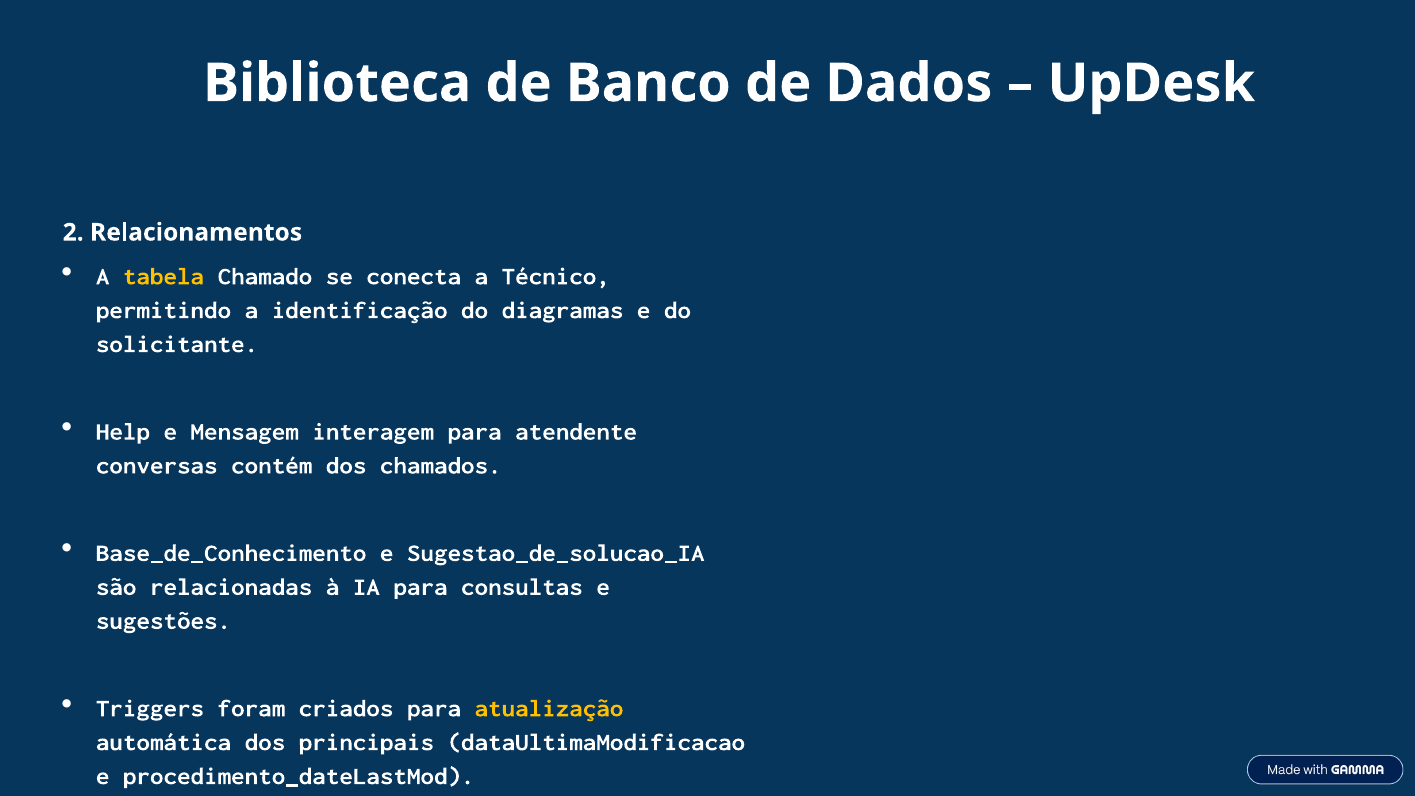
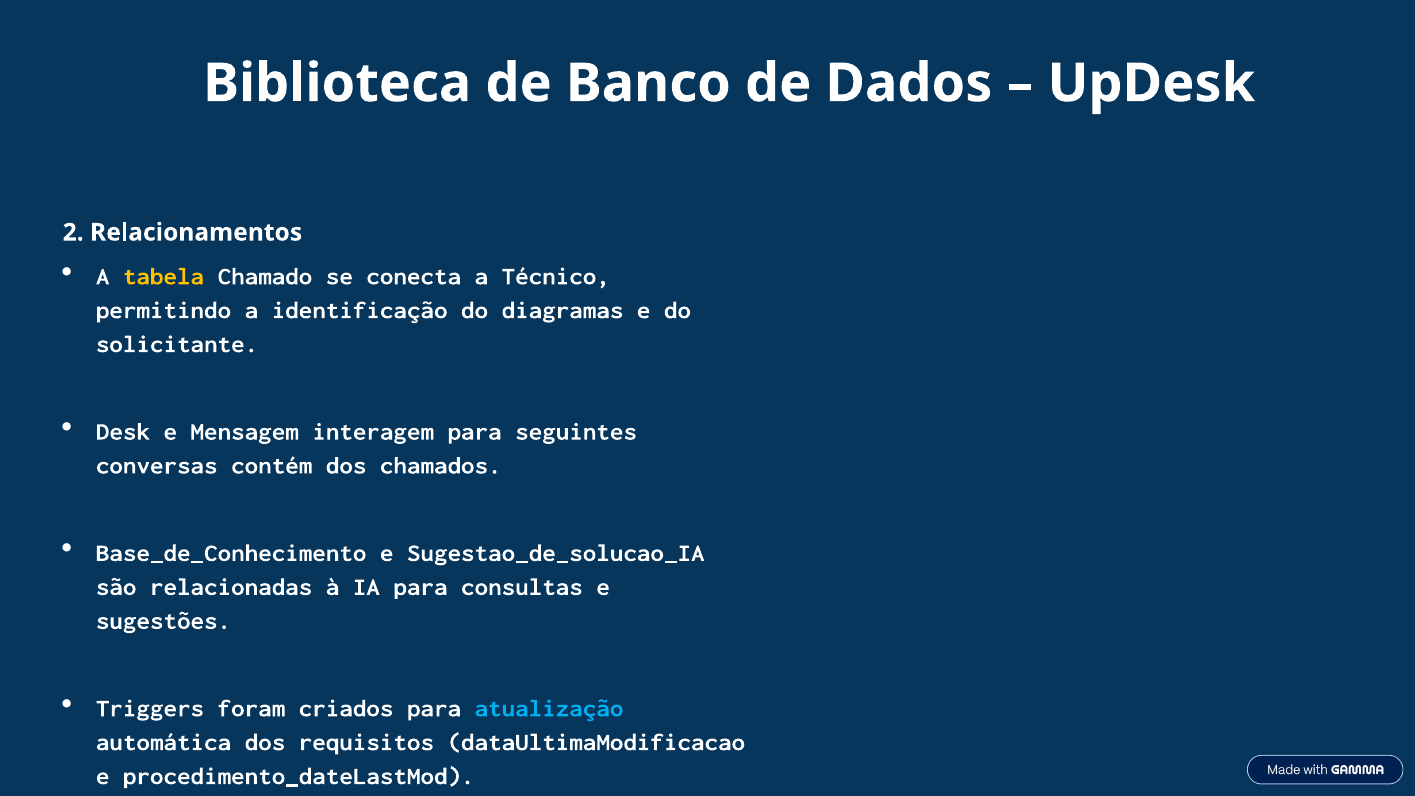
Help: Help -> Desk
atendente: atendente -> seguintes
atualização colour: yellow -> light blue
principais: principais -> requisitos
